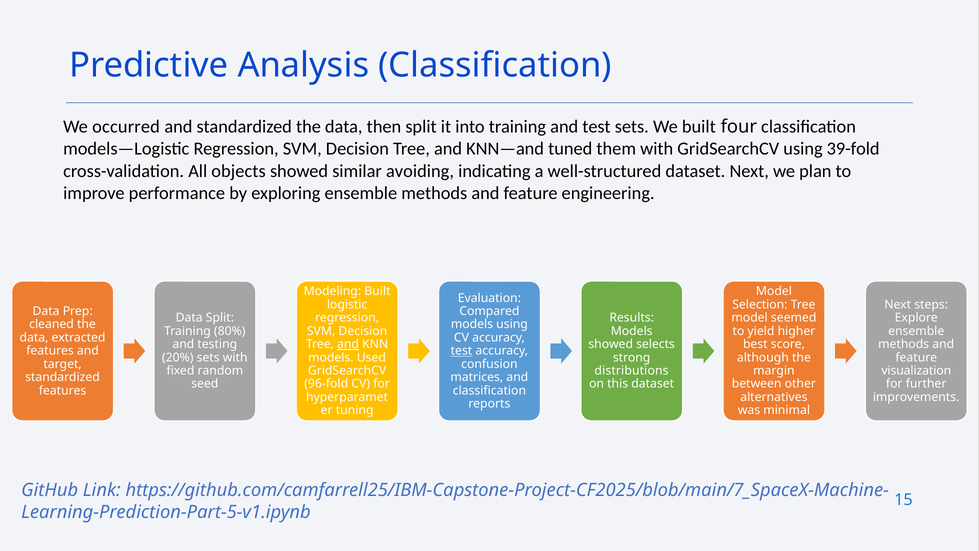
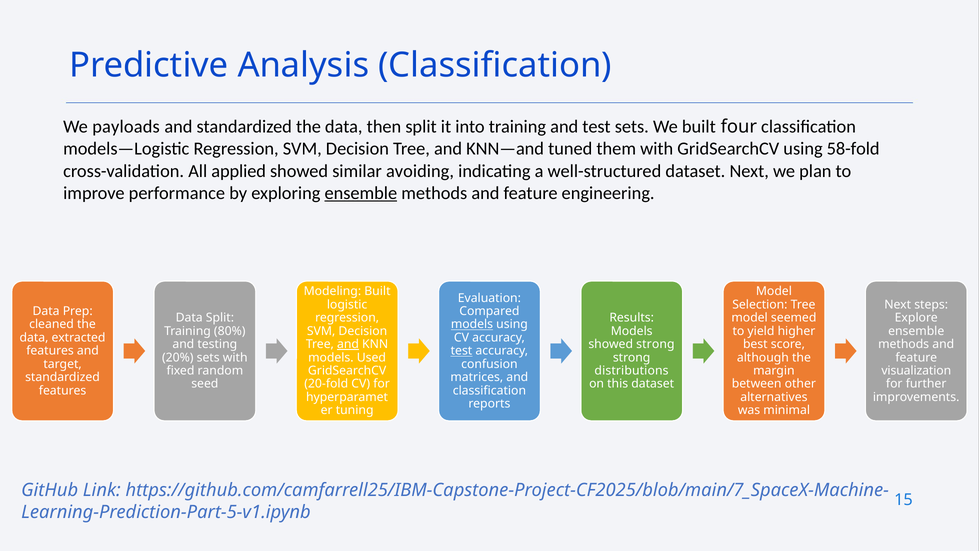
occurred: occurred -> payloads
39-fold: 39-fold -> 58-fold
objects: objects -> applied
ensemble at (361, 193) underline: none -> present
models at (472, 324) underline: none -> present
showed selects: selects -> strong
96-fold: 96-fold -> 20-fold
